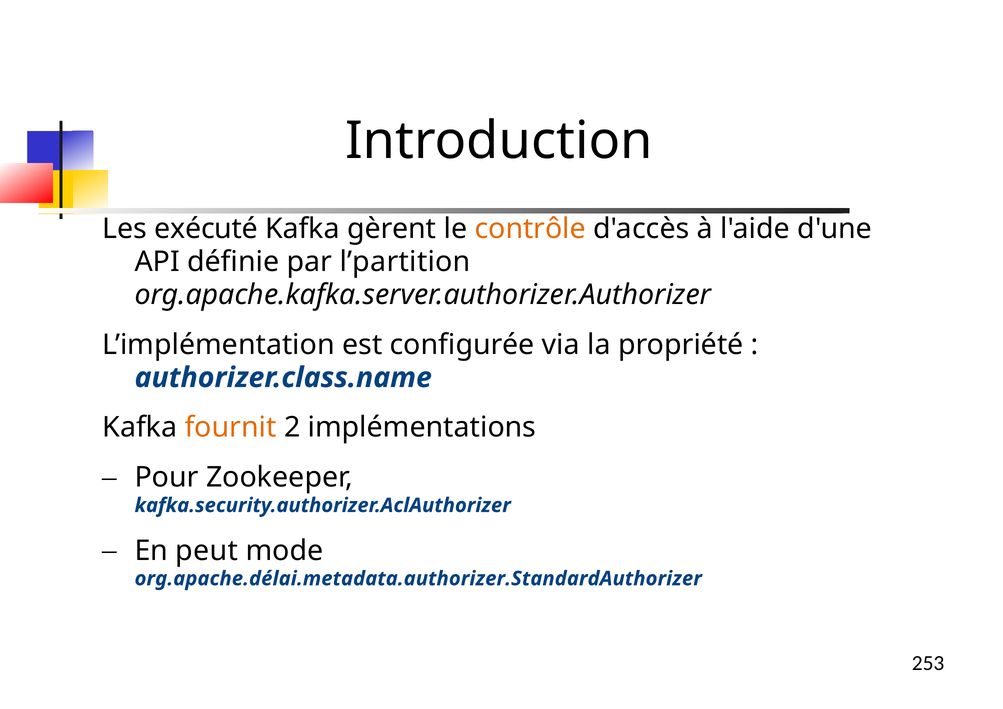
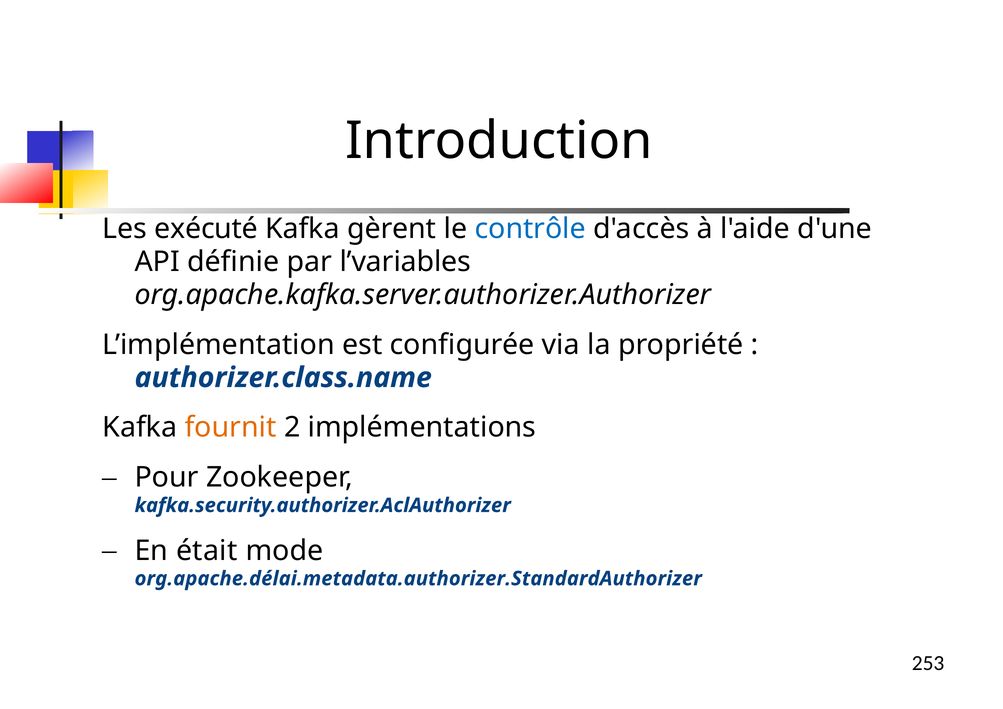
contrôle colour: orange -> blue
l’partition: l’partition -> l’variables
peut: peut -> était
